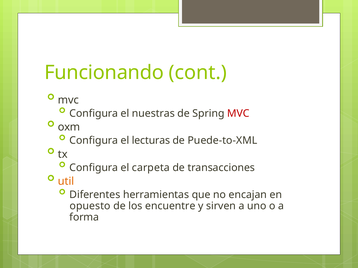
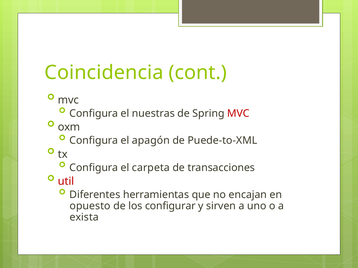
Funcionando: Funcionando -> Coincidencia
lecturas: lecturas -> apagón
util colour: orange -> red
encuentre: encuentre -> configurar
forma: forma -> exista
